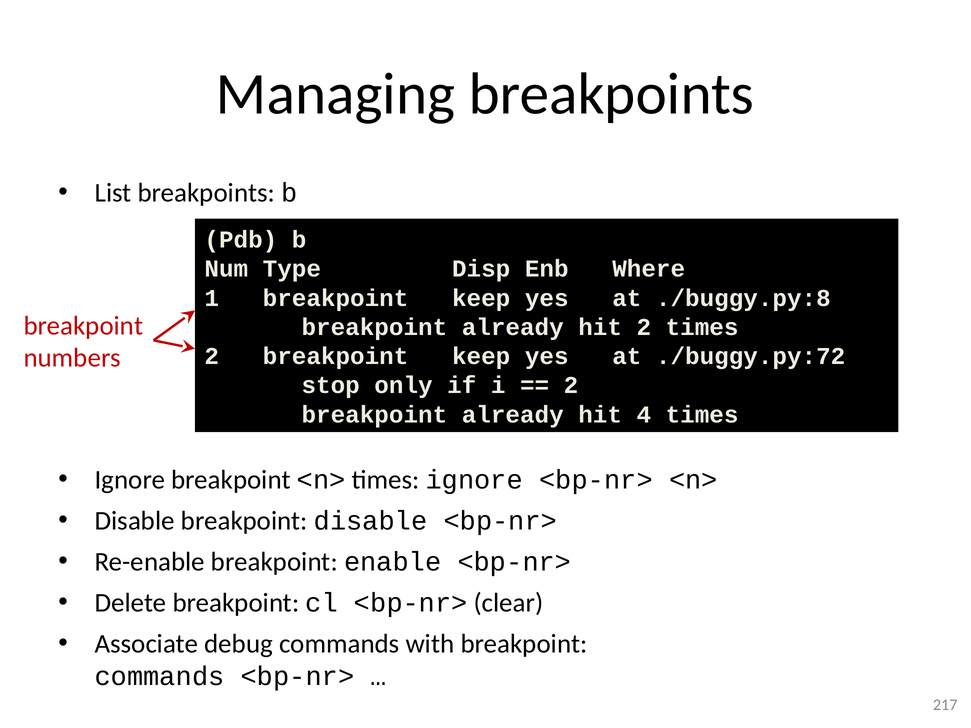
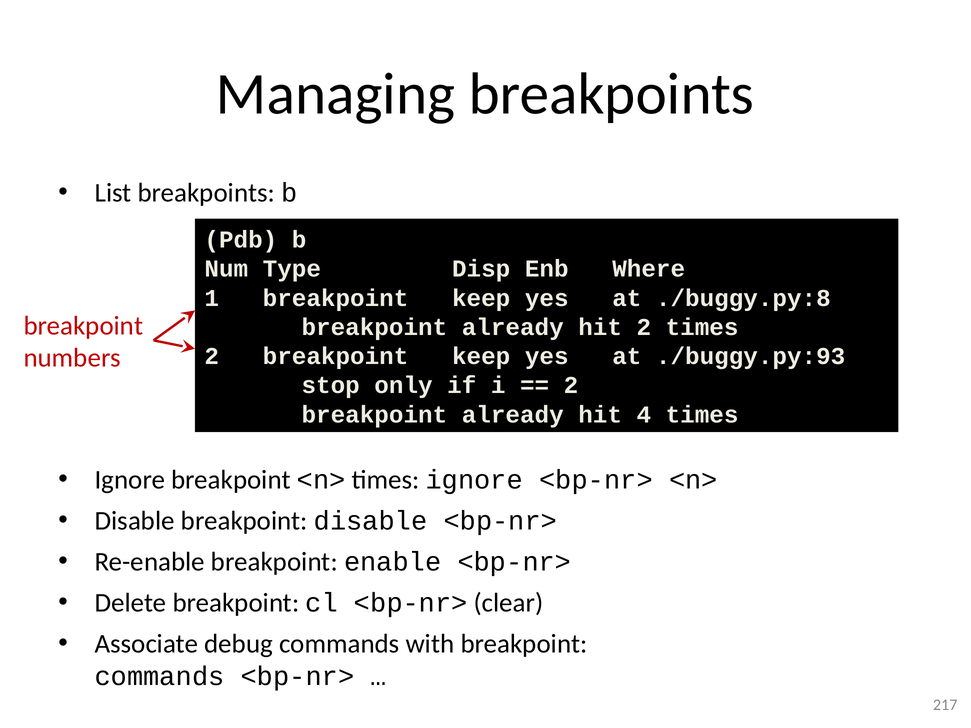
./buggy.py:72: ./buggy.py:72 -> ./buggy.py:93
